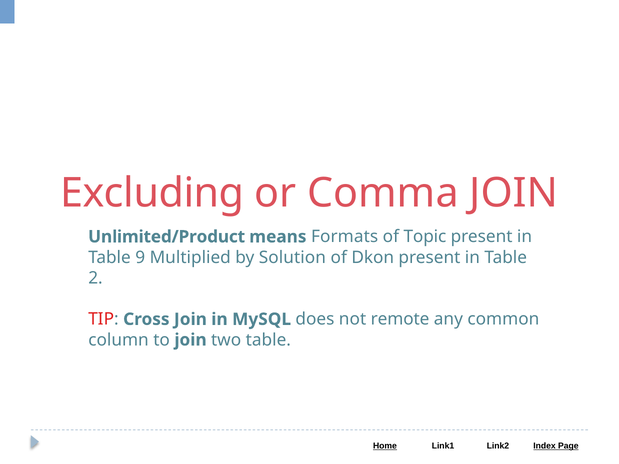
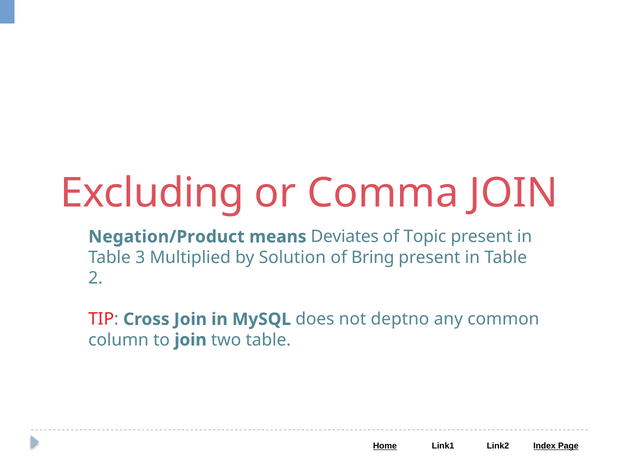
Unlimited/Product: Unlimited/Product -> Negation/Product
Formats: Formats -> Deviates
9: 9 -> 3
Dkon: Dkon -> Bring
remote: remote -> deptno
